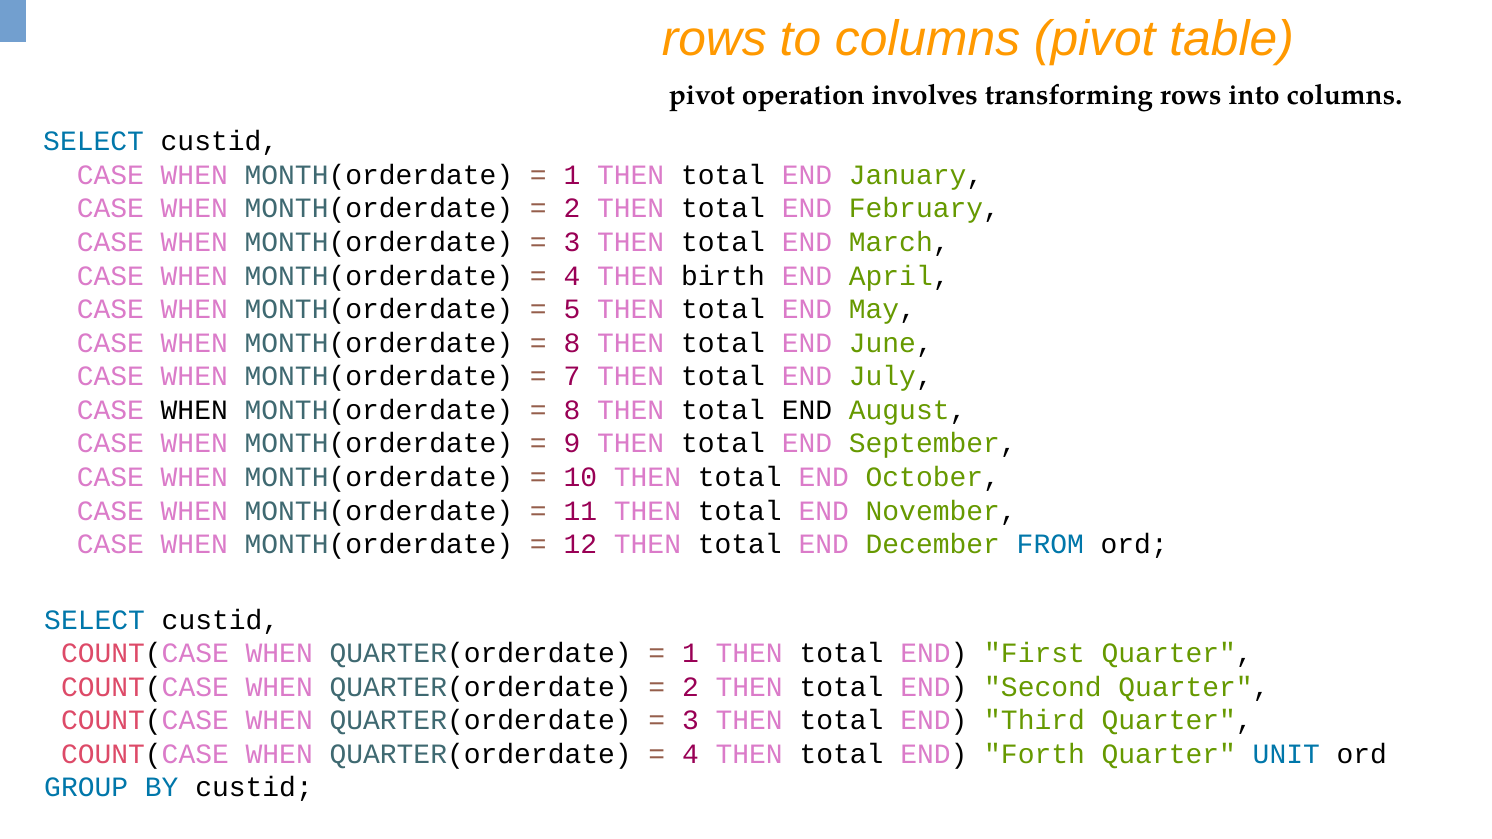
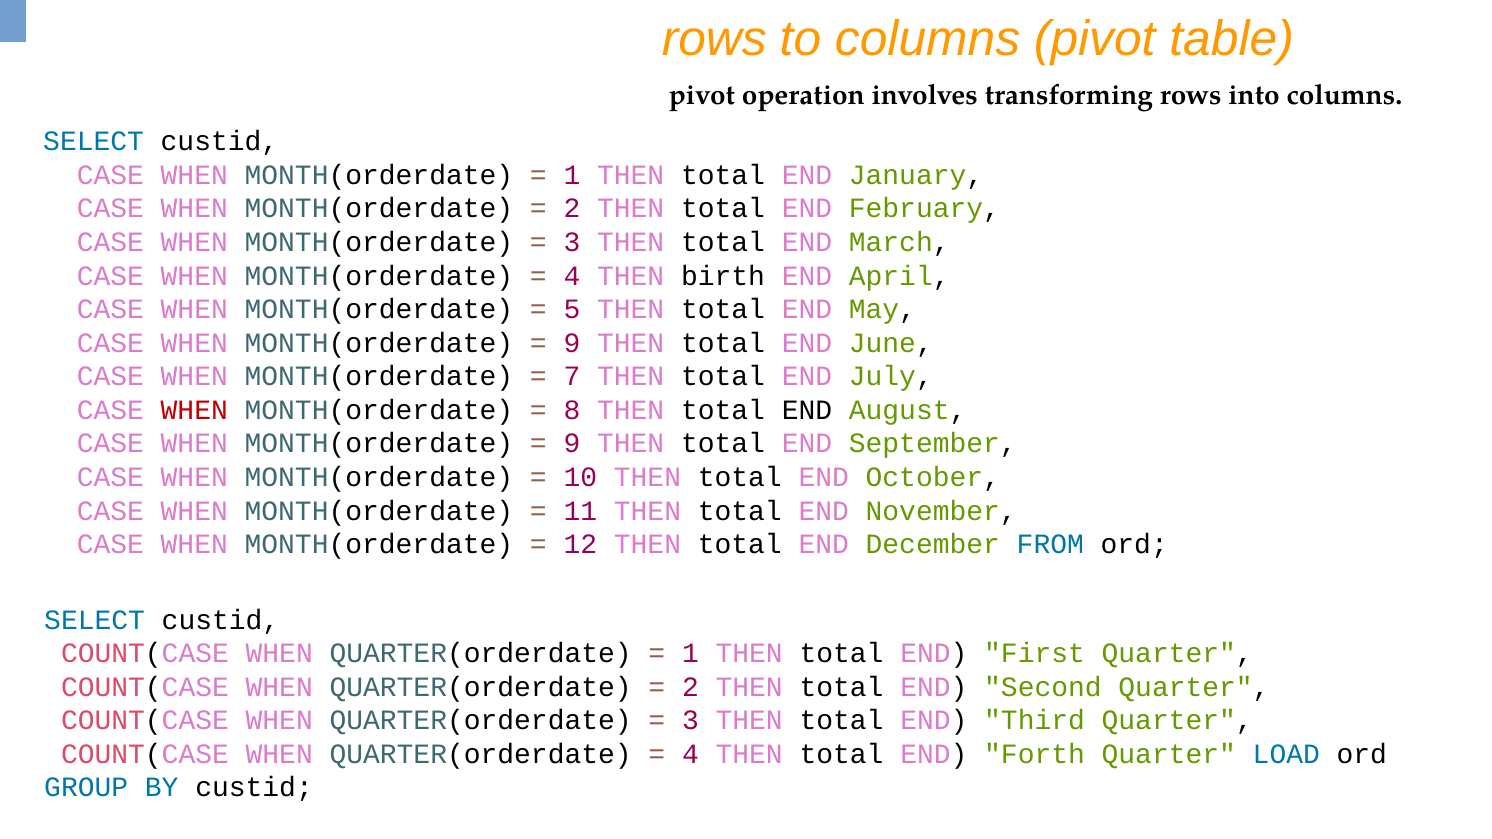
8 at (572, 343): 8 -> 9
WHEN at (194, 410) colour: black -> red
UNIT: UNIT -> LOAD
